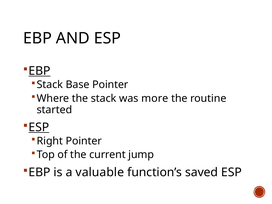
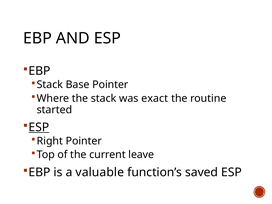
EBP at (40, 71) underline: present -> none
more: more -> exact
jump: jump -> leave
